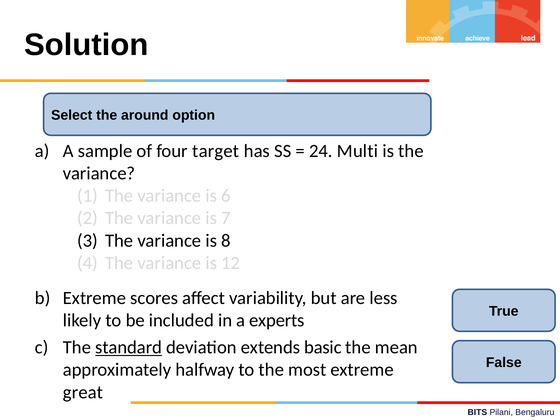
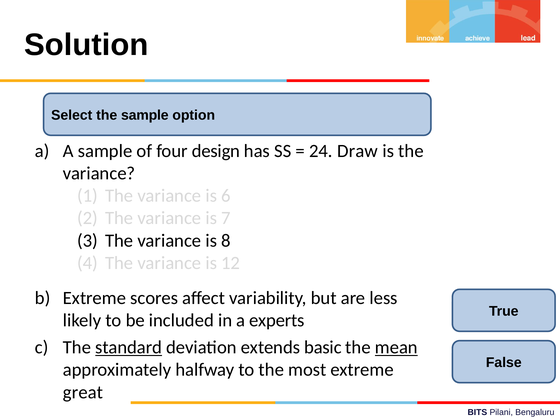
the around: around -> sample
target: target -> design
Multi: Multi -> Draw
mean underline: none -> present
